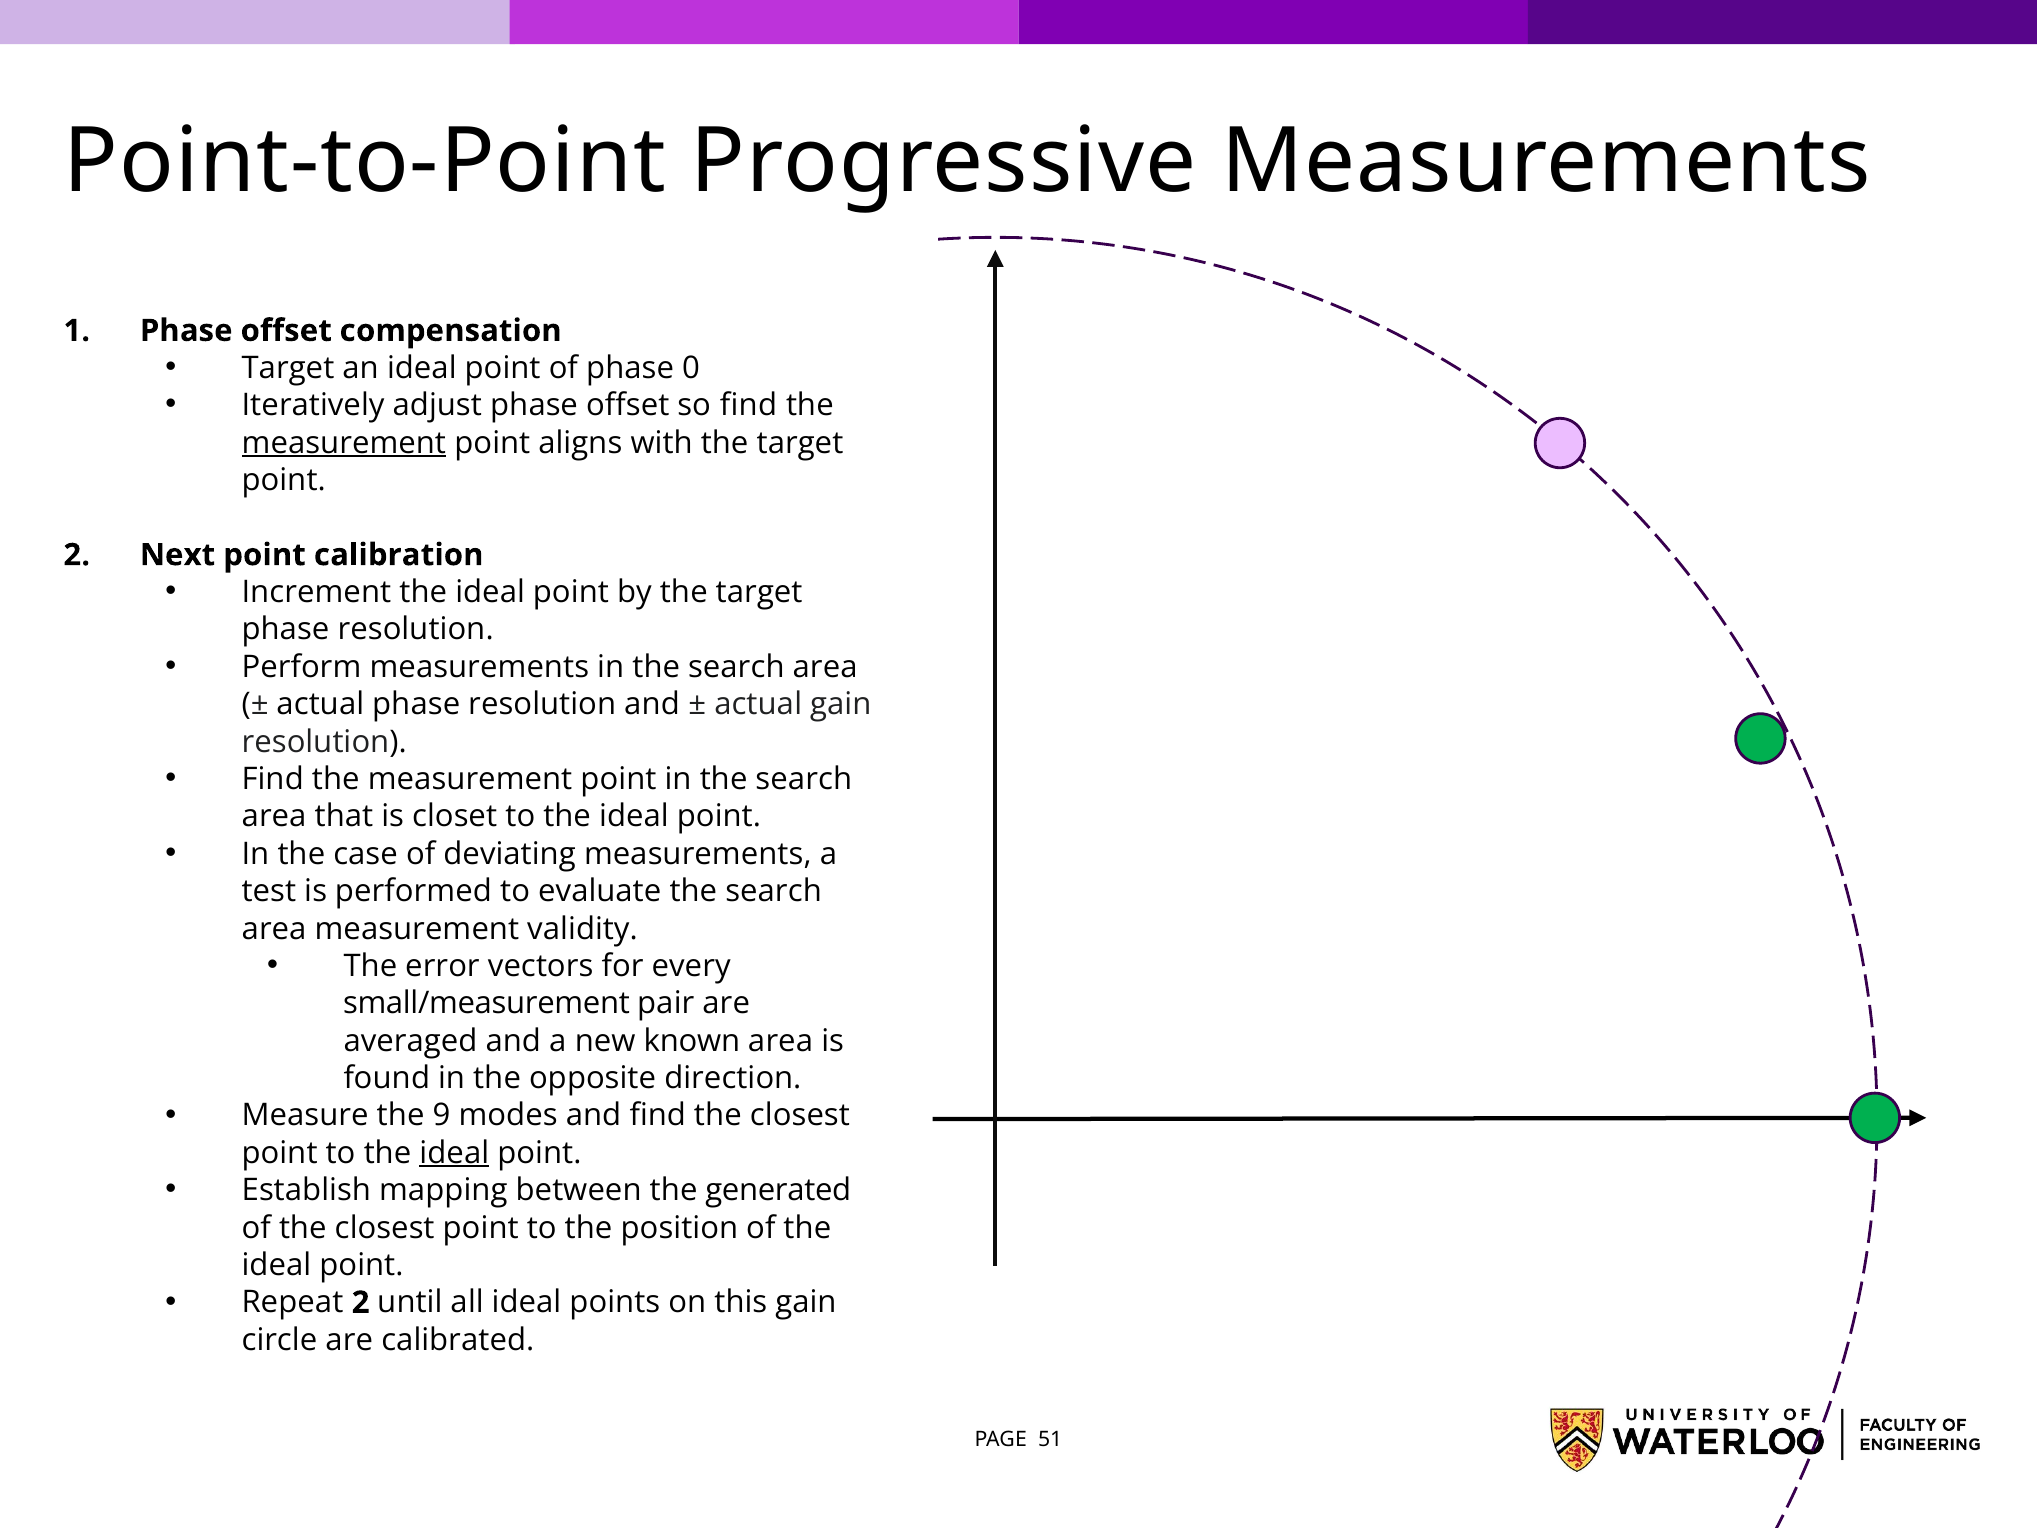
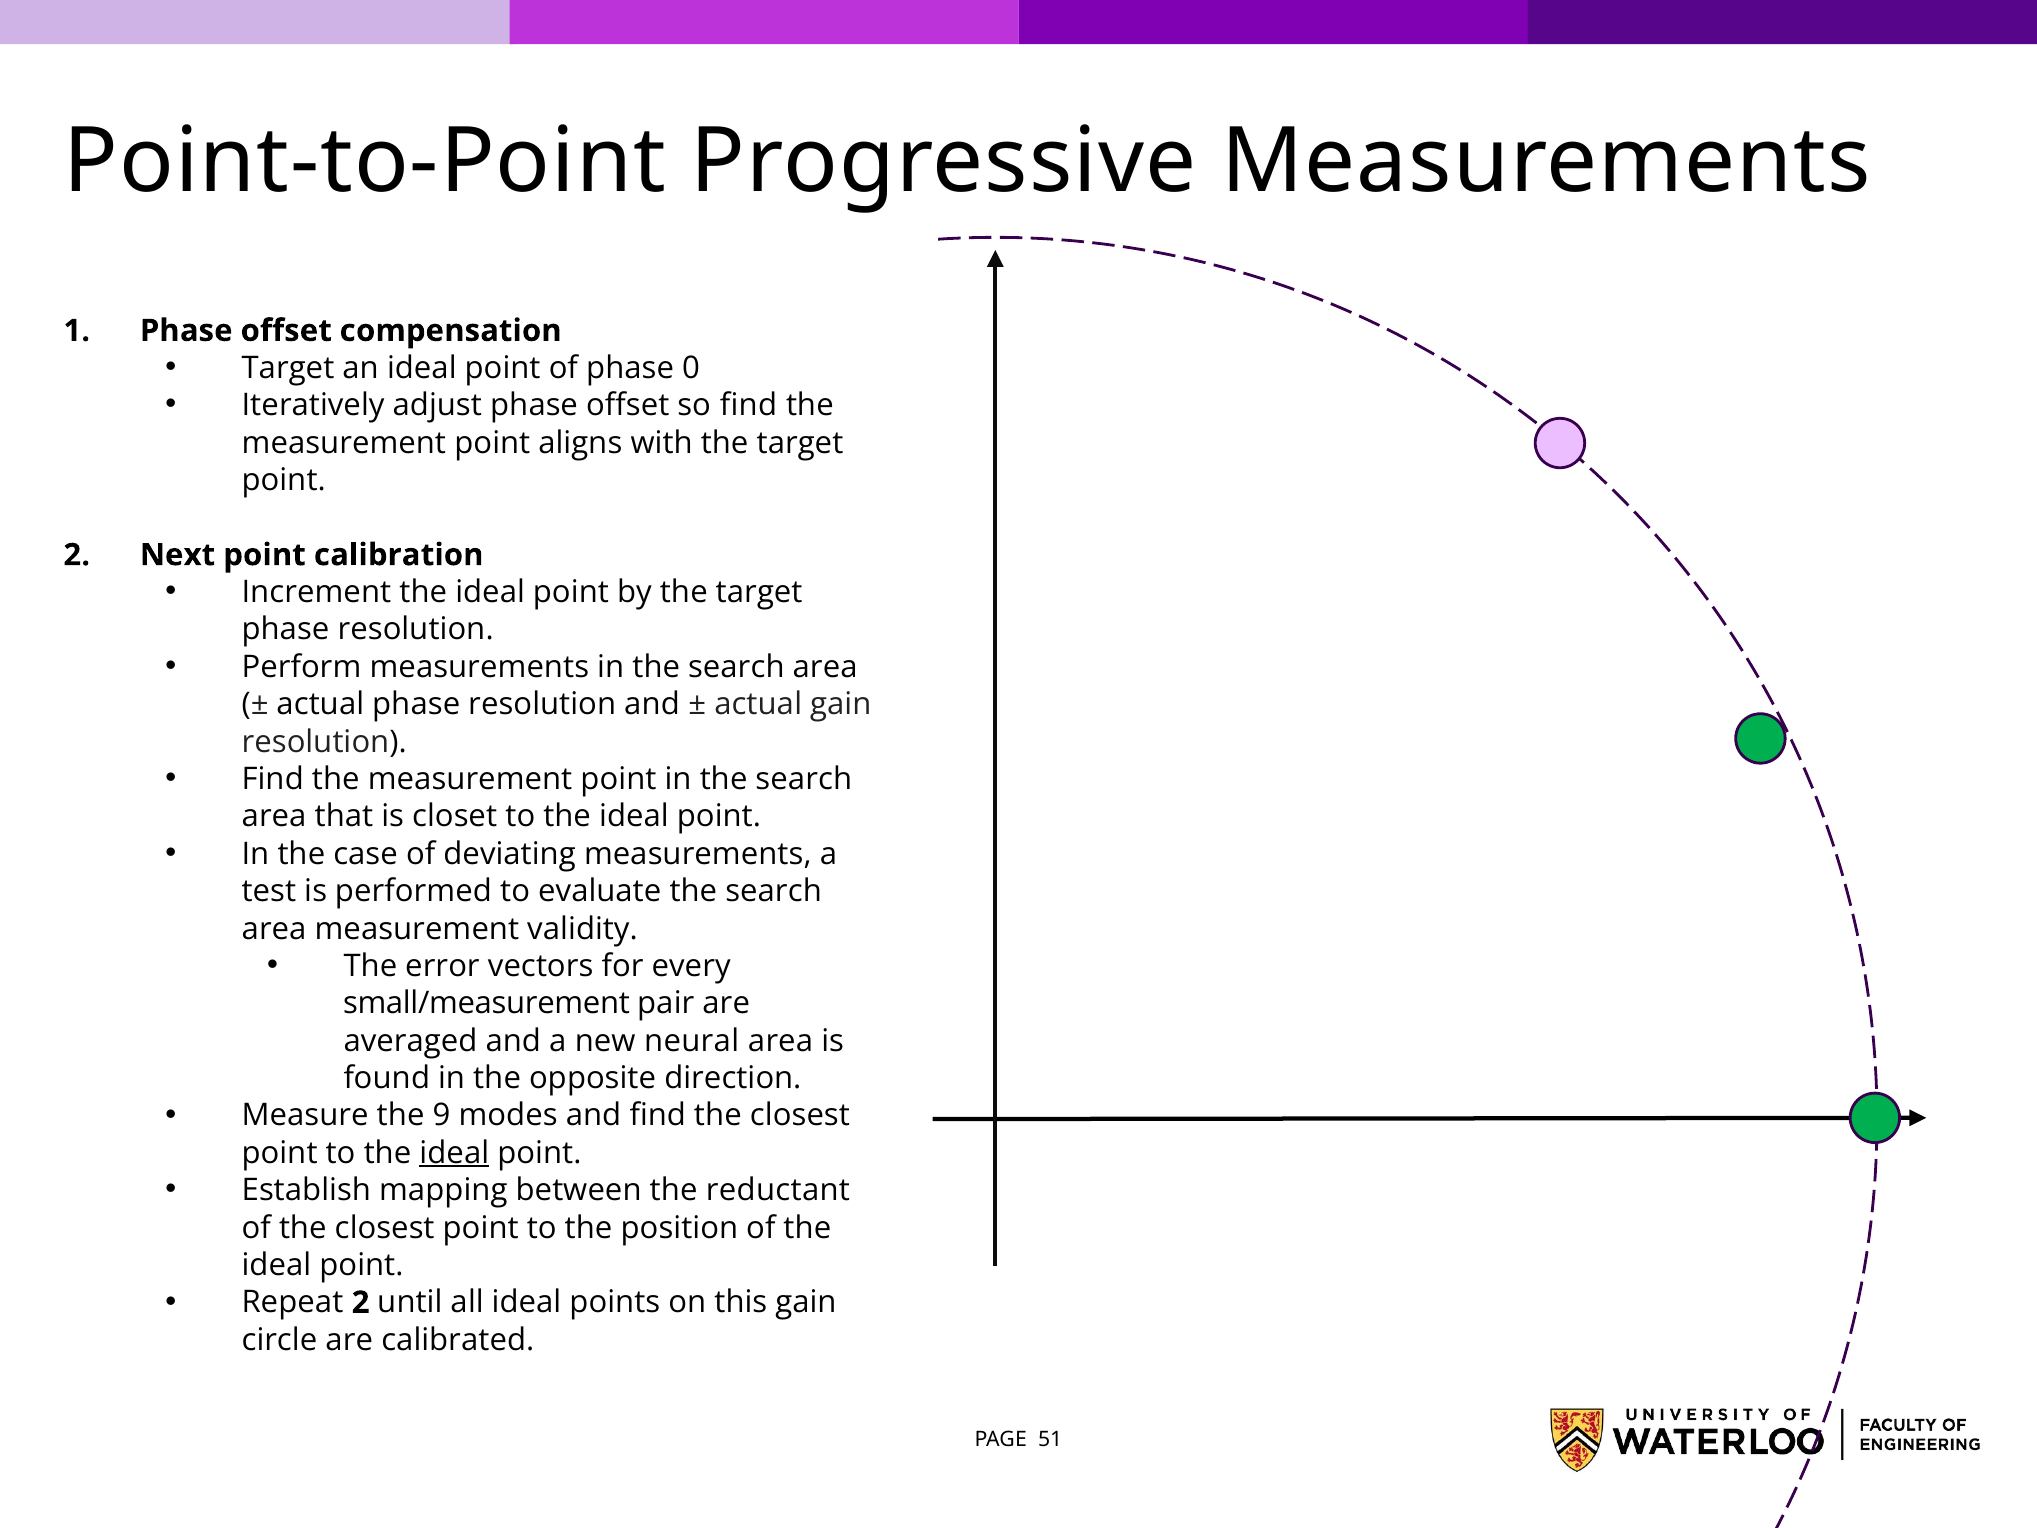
measurement at (344, 443) underline: present -> none
known: known -> neural
generated: generated -> reductant
